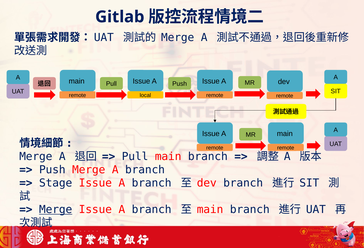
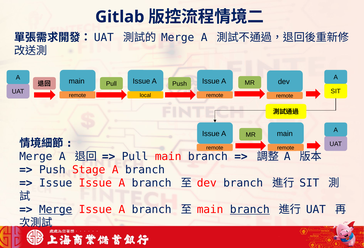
Push Merge: Merge -> Stage
Stage at (56, 183): Stage -> Issue
branch at (250, 209) underline: none -> present
